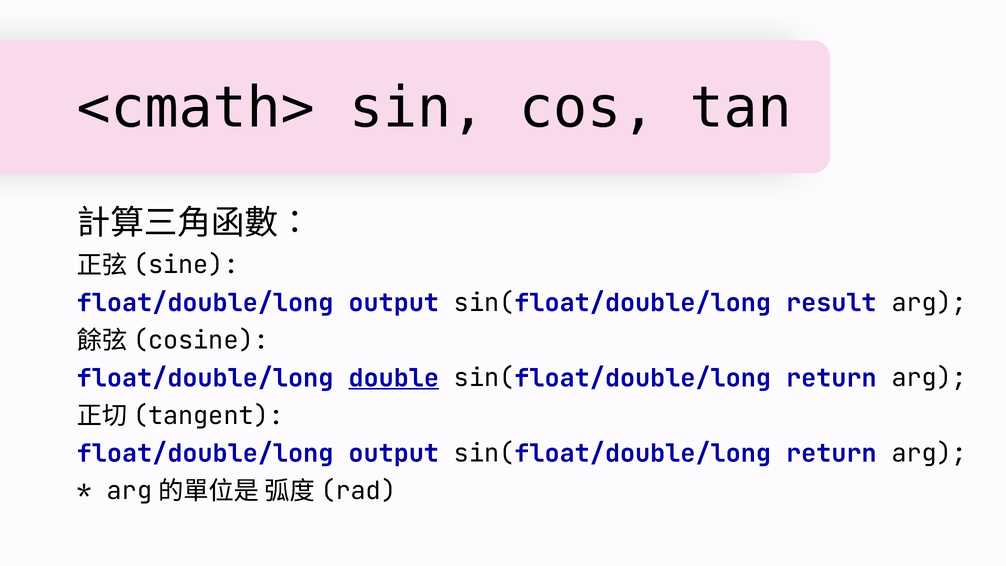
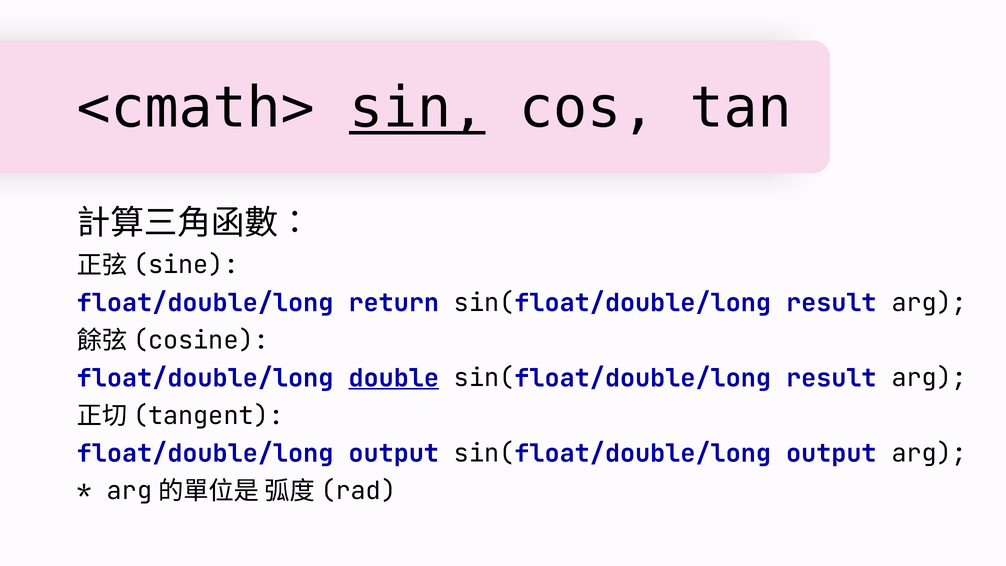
sin underline: none -> present
output at (394, 303): output -> return
return at (831, 378): return -> result
return at (831, 453): return -> output
